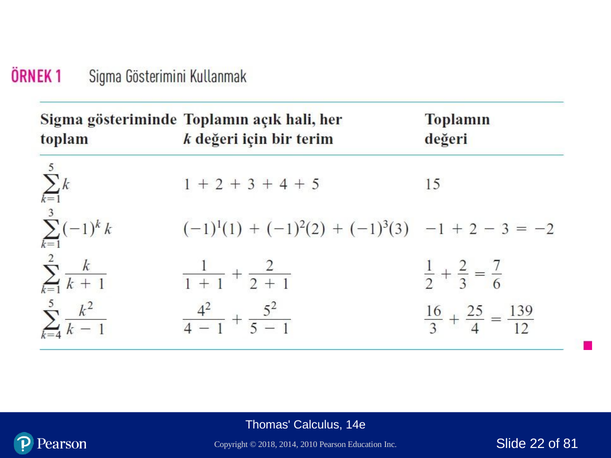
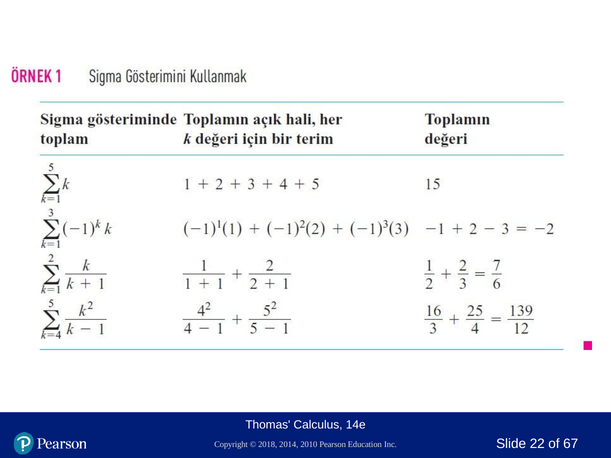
81: 81 -> 67
